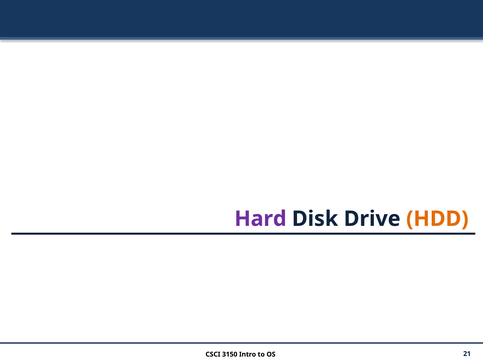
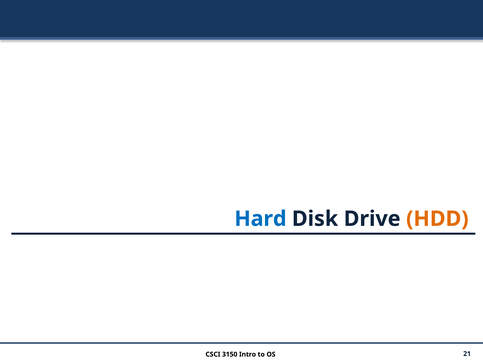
Hard colour: purple -> blue
